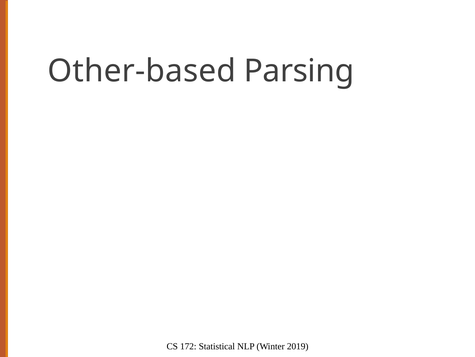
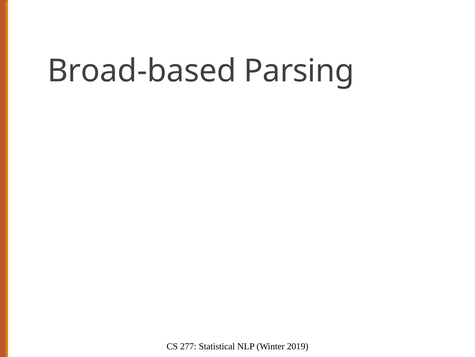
Other-based: Other-based -> Broad-based
172: 172 -> 277
